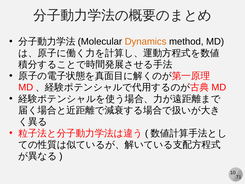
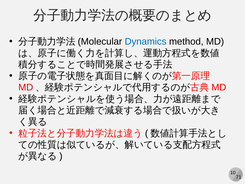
Dynamics colour: orange -> blue
